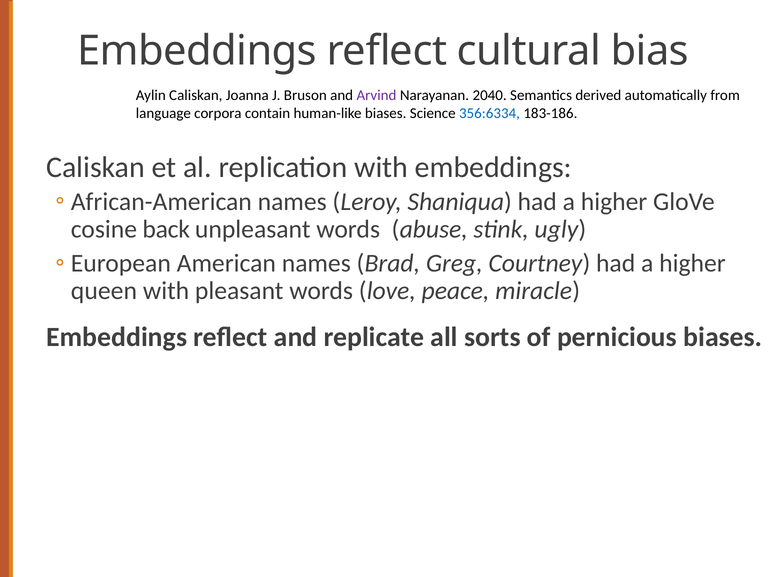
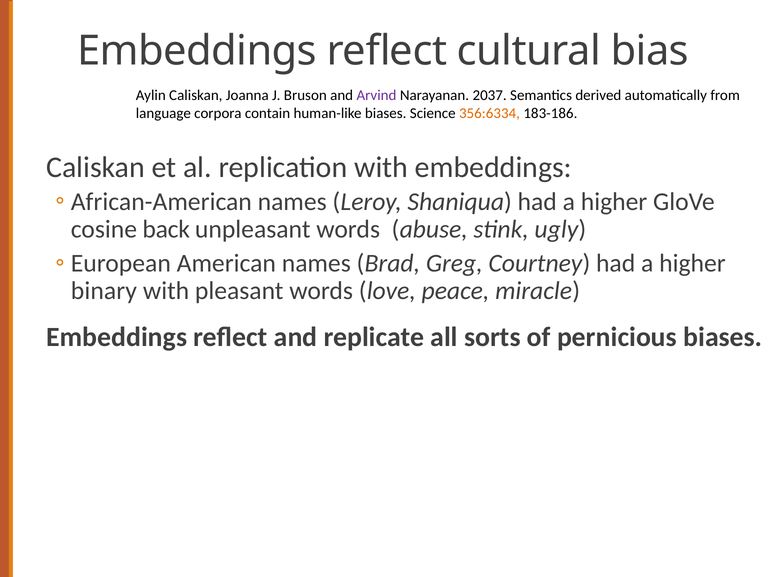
2040: 2040 -> 2037
356:6334 colour: blue -> orange
queen: queen -> binary
